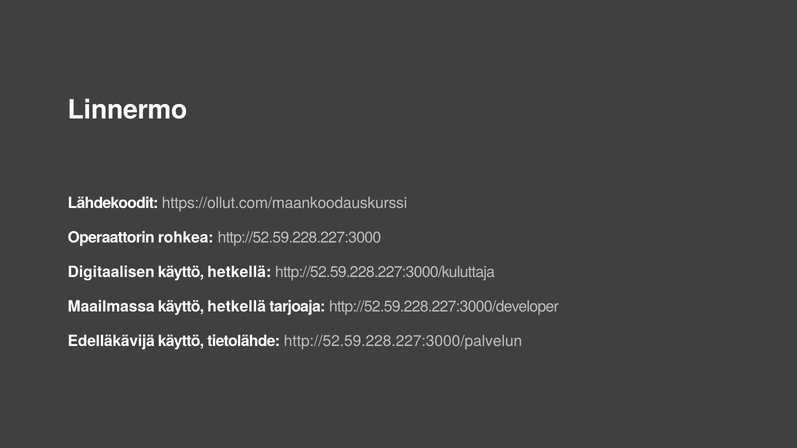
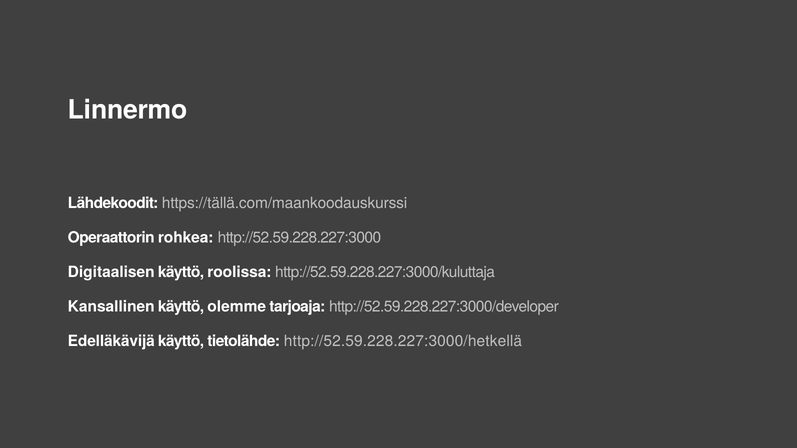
https://ollut.com/maankoodauskurssi: https://ollut.com/maankoodauskurssi -> https://tällä.com/maankoodauskurssi
hetkellä at (239, 272): hetkellä -> roolissa
Maailmassa: Maailmassa -> Kansallinen
hetkellä at (237, 307): hetkellä -> olemme
http://52.59.228.227:3000/palvelun: http://52.59.228.227:3000/palvelun -> http://52.59.228.227:3000/hetkellä
